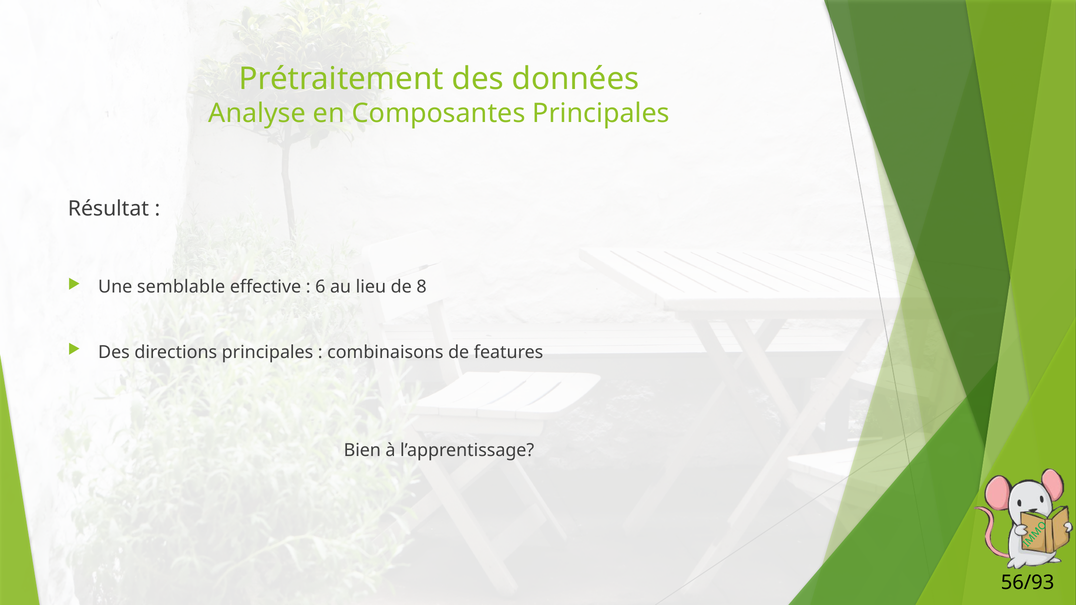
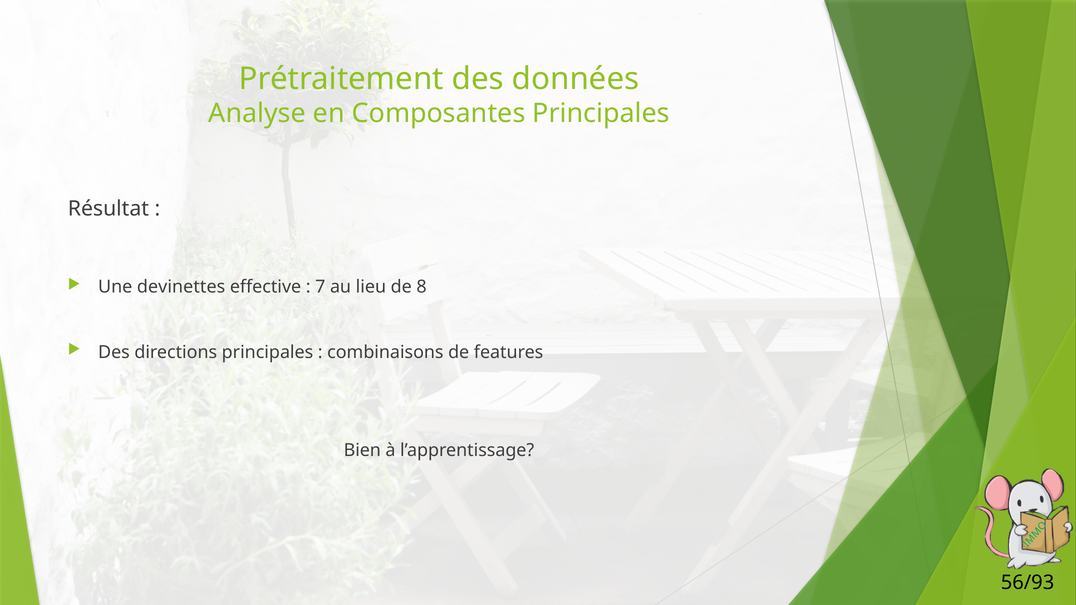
semblable: semblable -> devinettes
6: 6 -> 7
